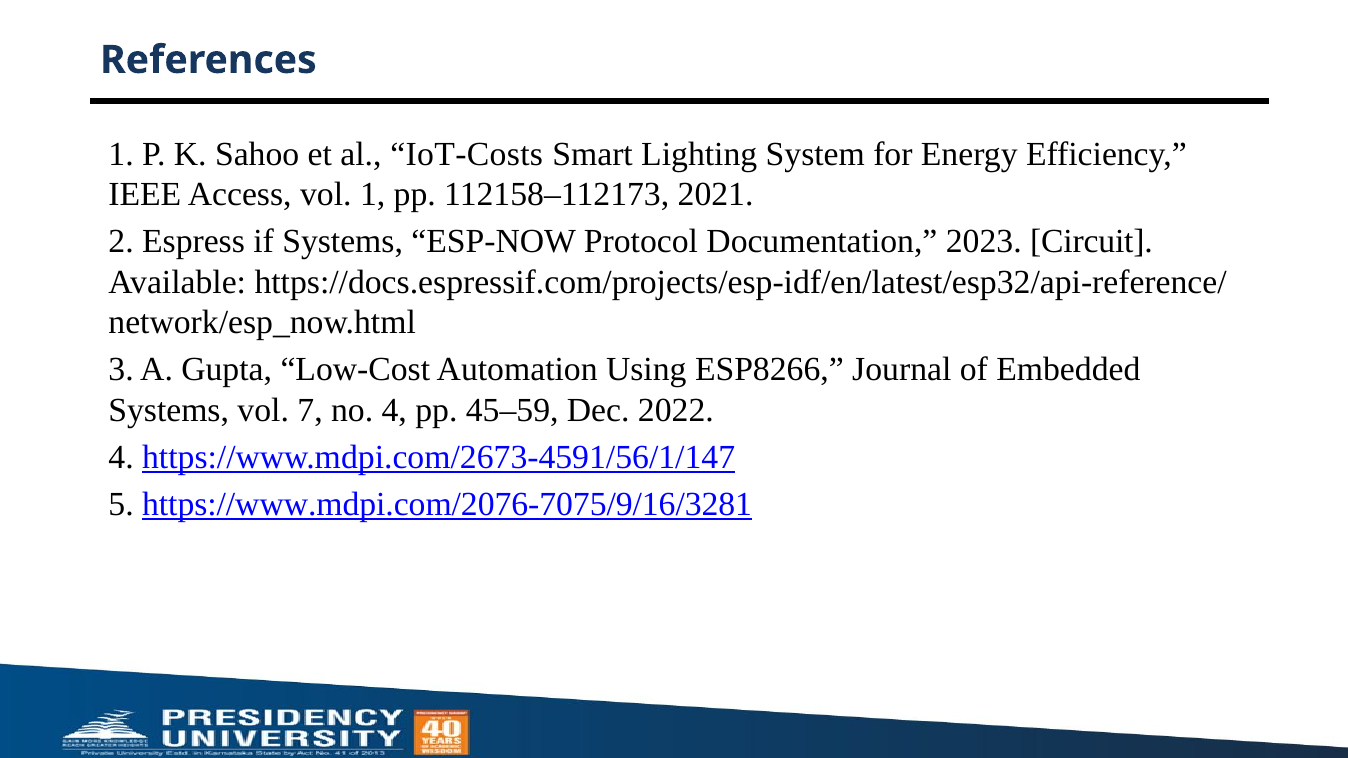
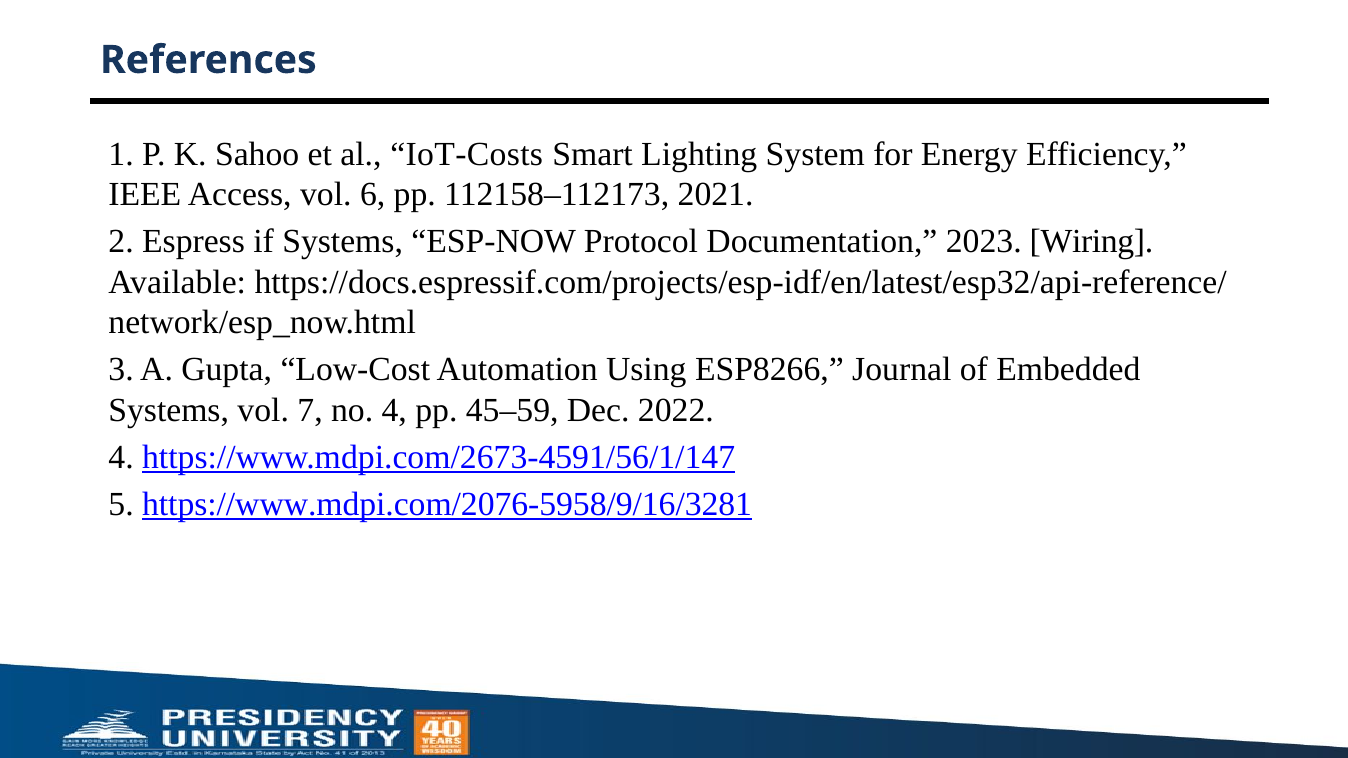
vol 1: 1 -> 6
Circuit: Circuit -> Wiring
https://www.mdpi.com/2076-7075/9/16/3281: https://www.mdpi.com/2076-7075/9/16/3281 -> https://www.mdpi.com/2076-5958/9/16/3281
